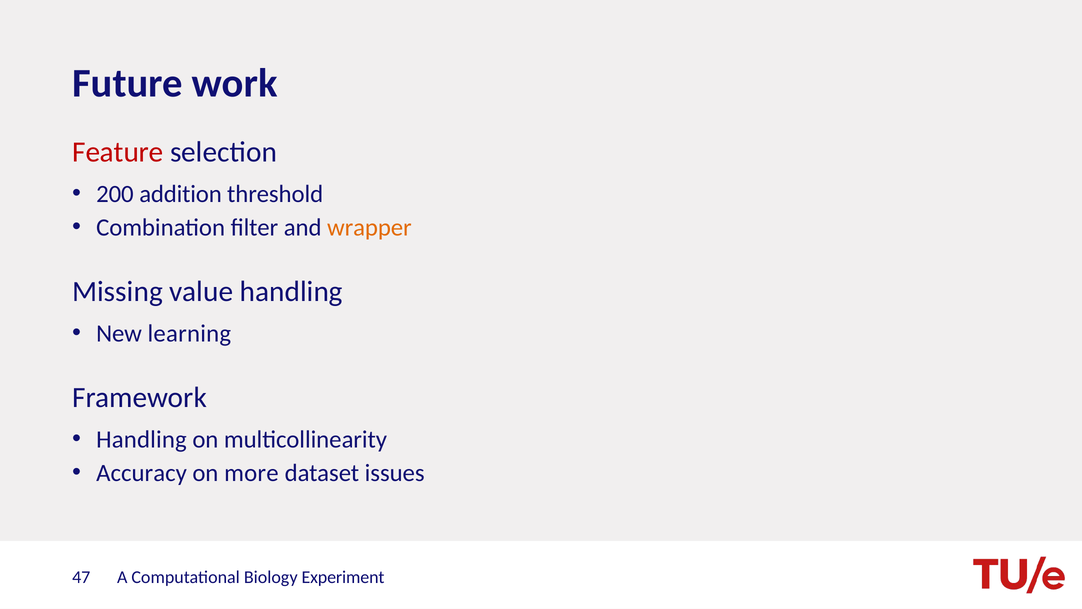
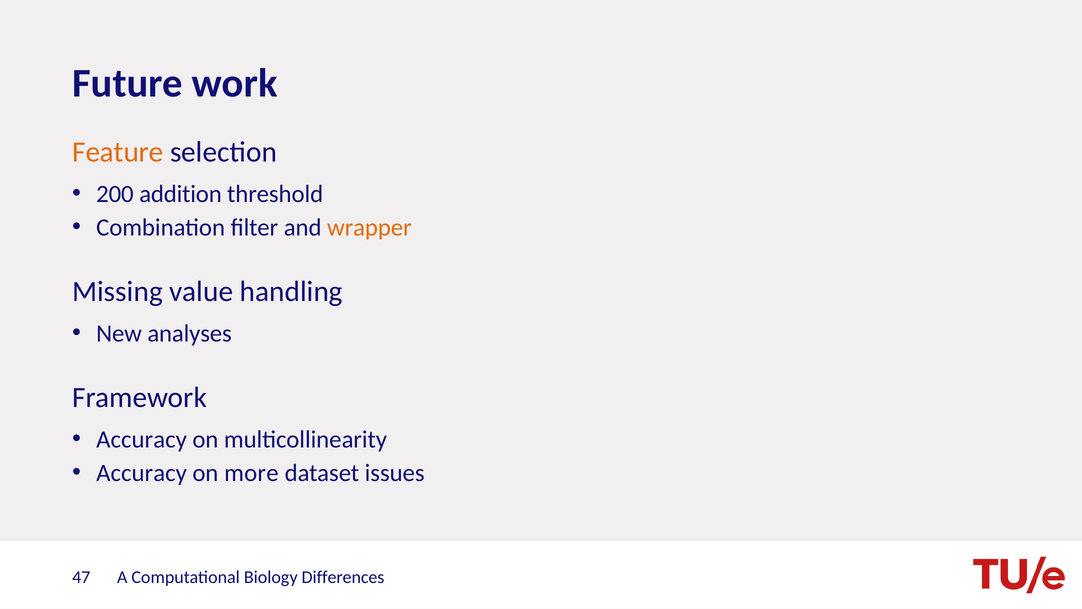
Feature colour: red -> orange
learning: learning -> analyses
Handling at (141, 439): Handling -> Accuracy
Experiment: Experiment -> Differences
